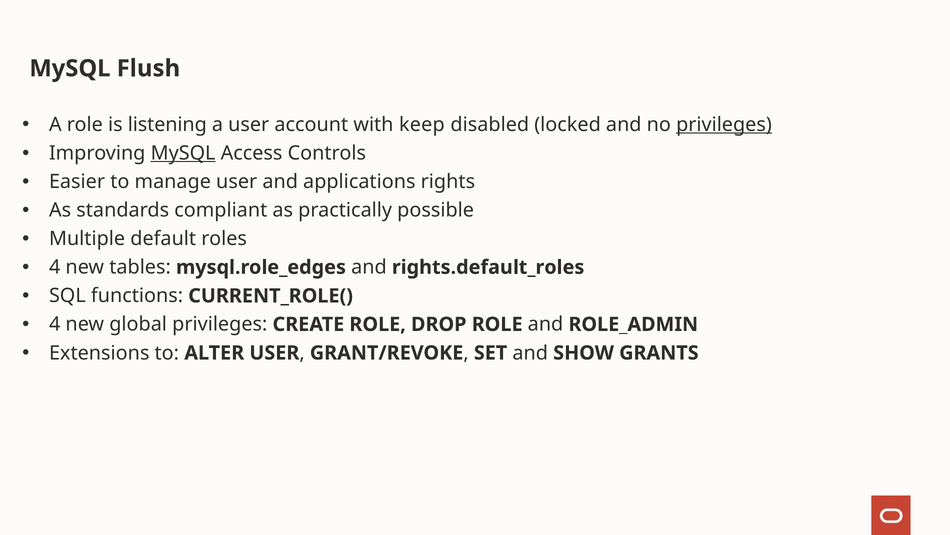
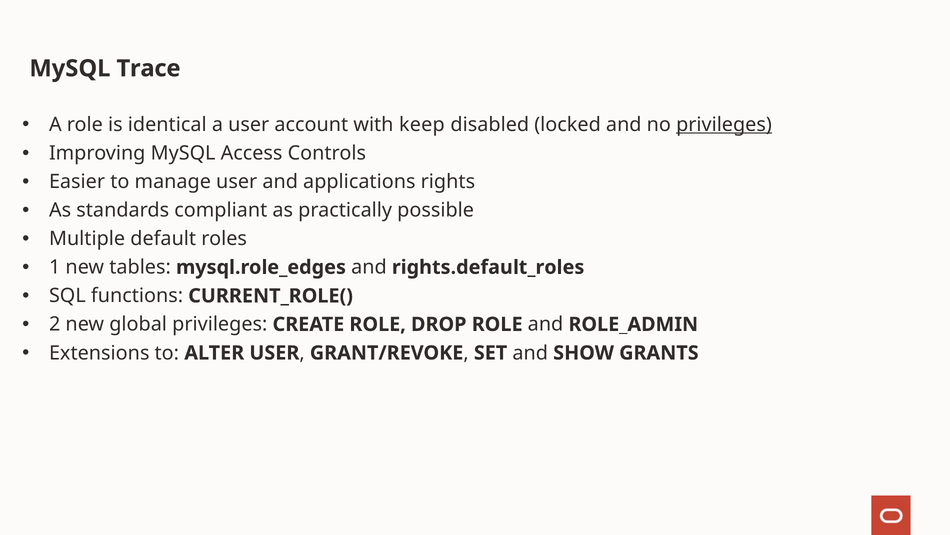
Flush: Flush -> Trace
listening: listening -> identical
MySQL at (183, 153) underline: present -> none
4 at (55, 267): 4 -> 1
4 at (55, 324): 4 -> 2
